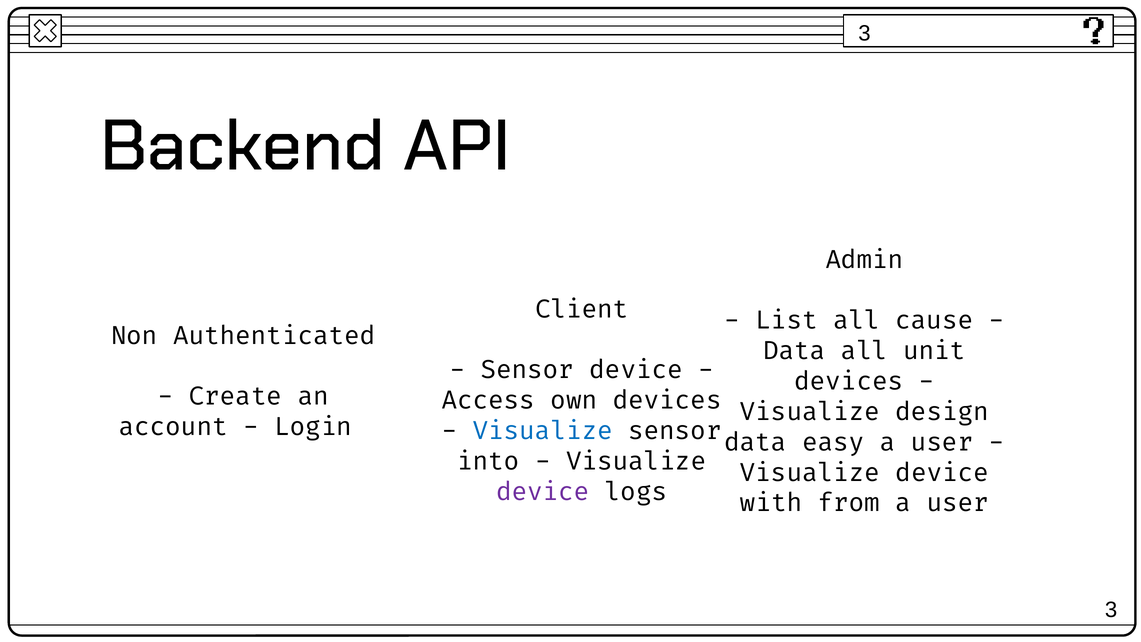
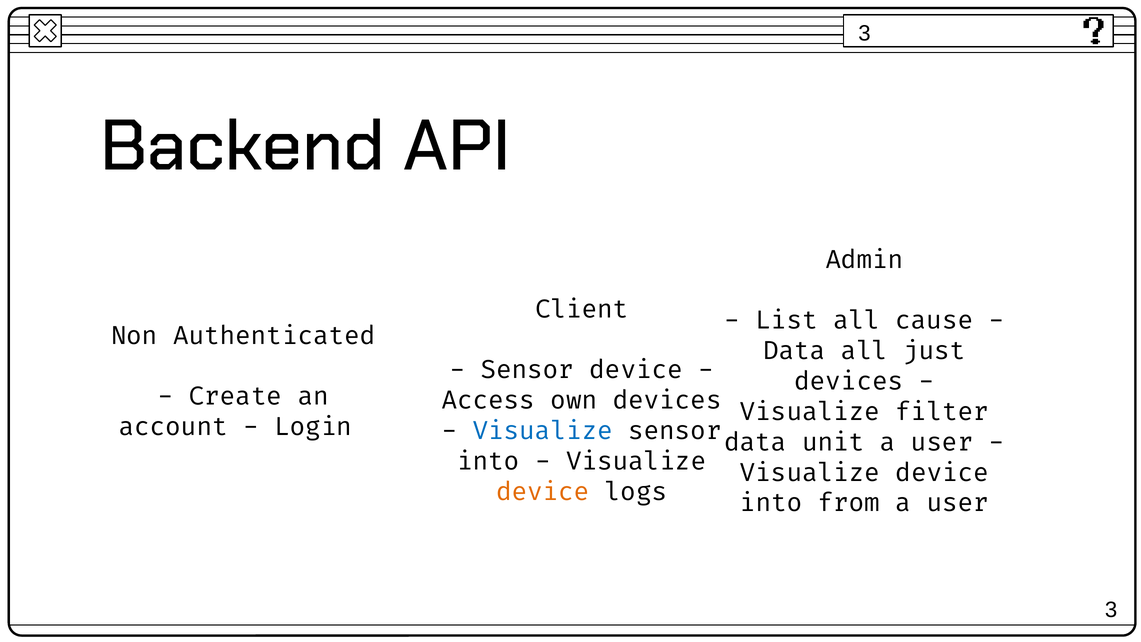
unit: unit -> just
design: design -> filter
easy: easy -> unit
device at (543, 492) colour: purple -> orange
with at (771, 503): with -> into
